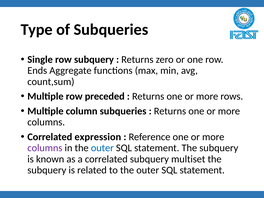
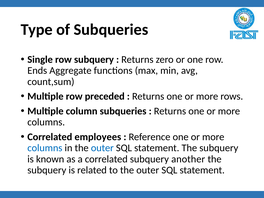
expression: expression -> employees
columns at (45, 148) colour: purple -> blue
multiset: multiset -> another
